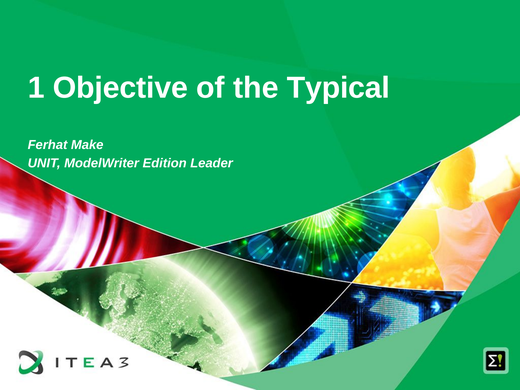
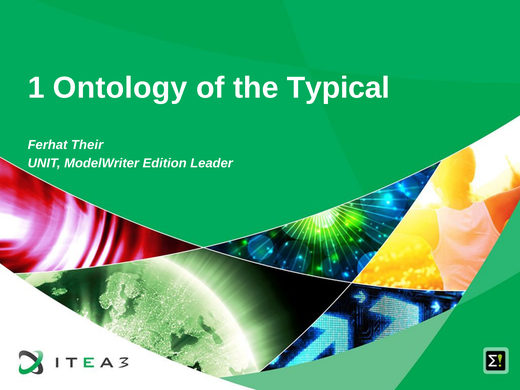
Objective: Objective -> Ontology
Make: Make -> Their
